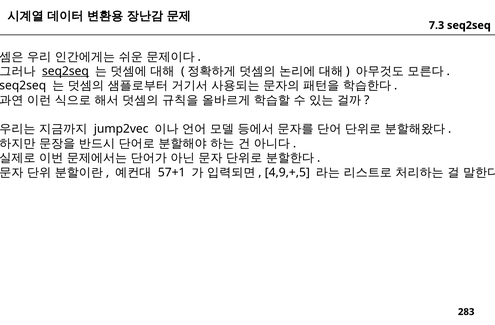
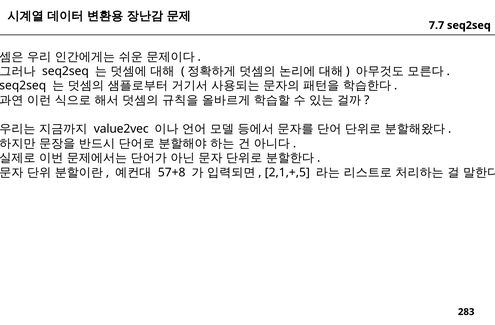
7.3: 7.3 -> 7.7
seq2seq at (65, 71) underline: present -> none
jump2vec: jump2vec -> value2vec
57+1: 57+1 -> 57+8
4,9,+,5: 4,9,+,5 -> 2,1,+,5
